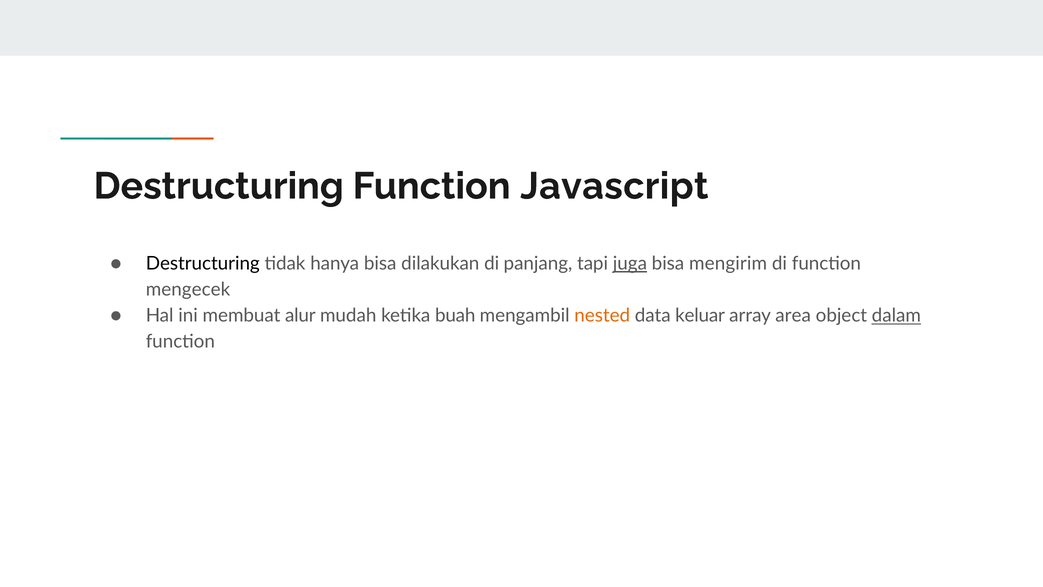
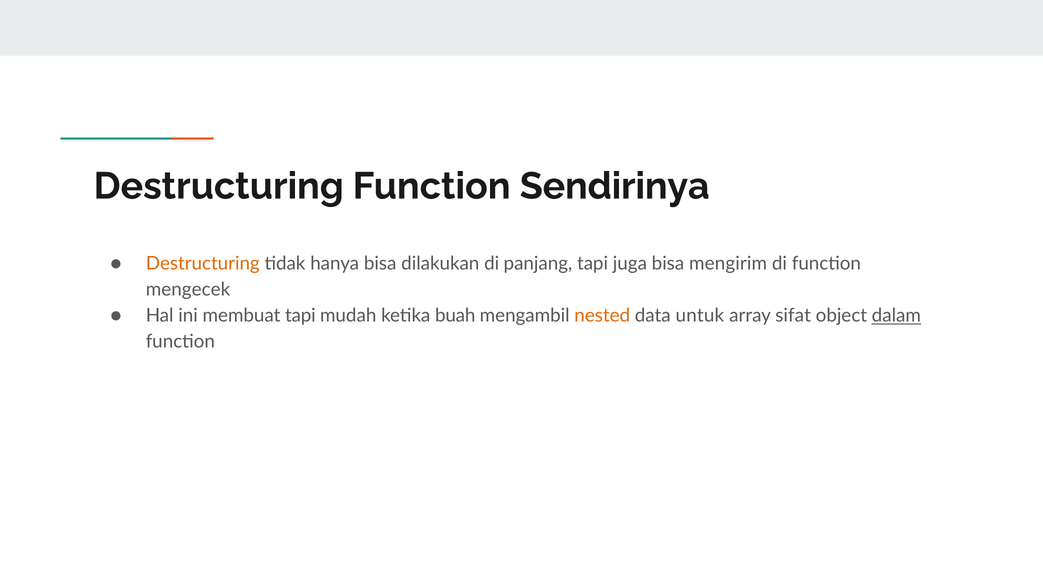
Javascript: Javascript -> Sendirinya
Destructuring at (203, 264) colour: black -> orange
juga underline: present -> none
membuat alur: alur -> tapi
keluar: keluar -> untuk
area: area -> sifat
